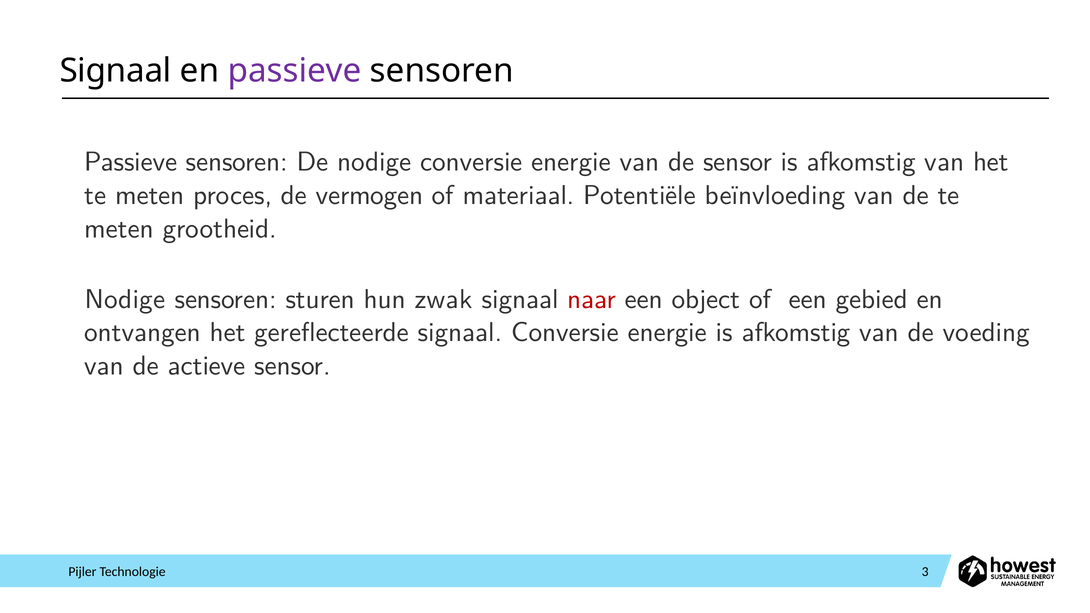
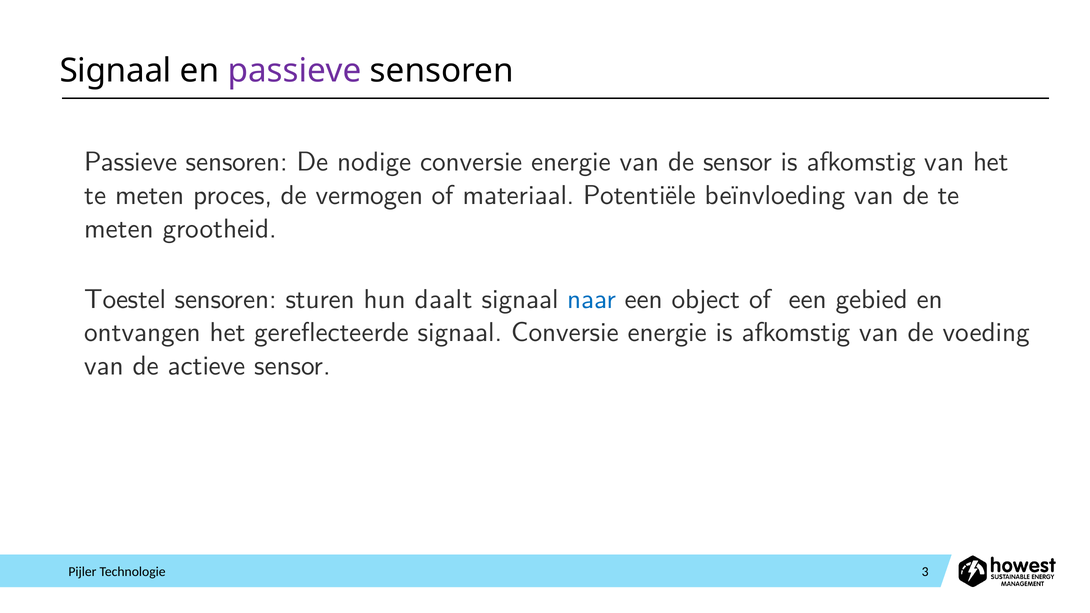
Nodige at (125, 299): Nodige -> Toestel
zwak: zwak -> daalt
naar colour: red -> blue
